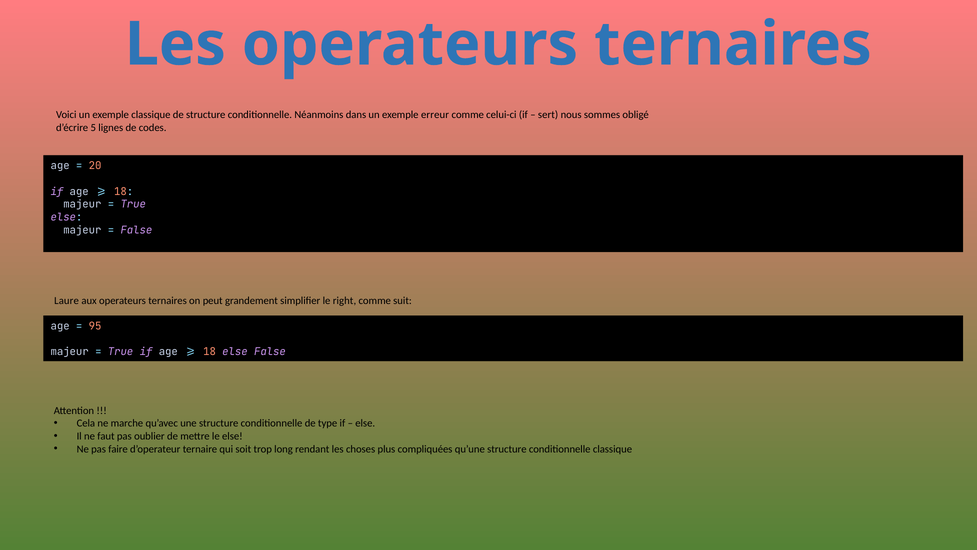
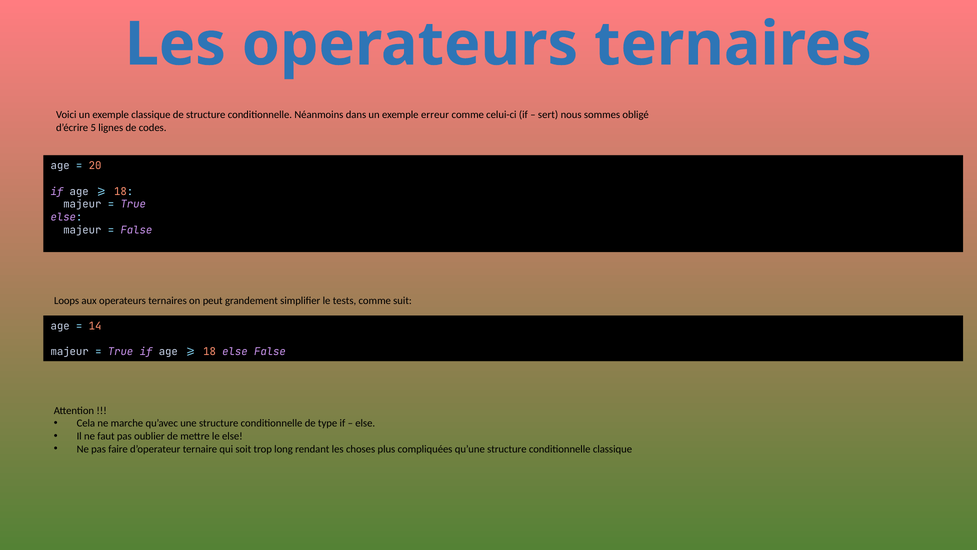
Laure: Laure -> Loops
right: right -> tests
95: 95 -> 14
